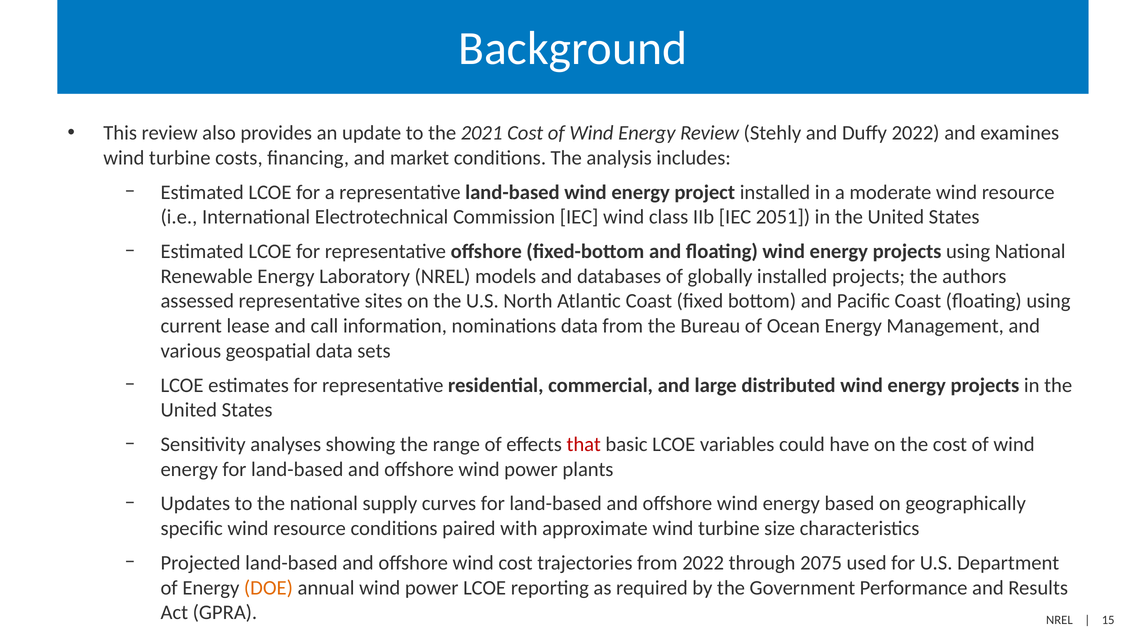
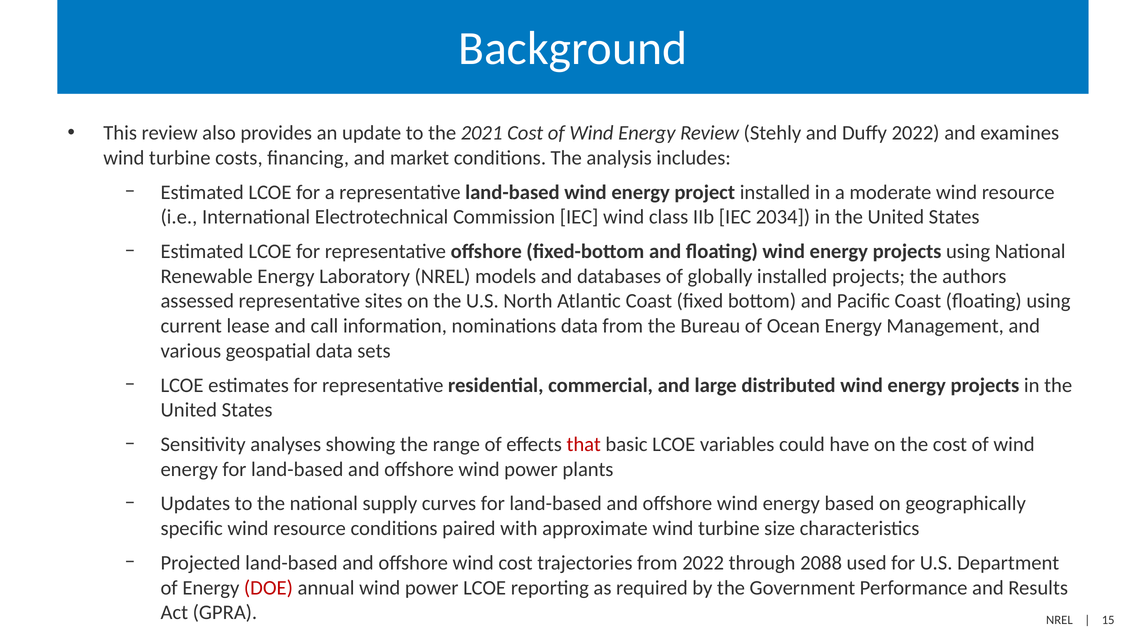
2051: 2051 -> 2034
2075: 2075 -> 2088
DOE colour: orange -> red
